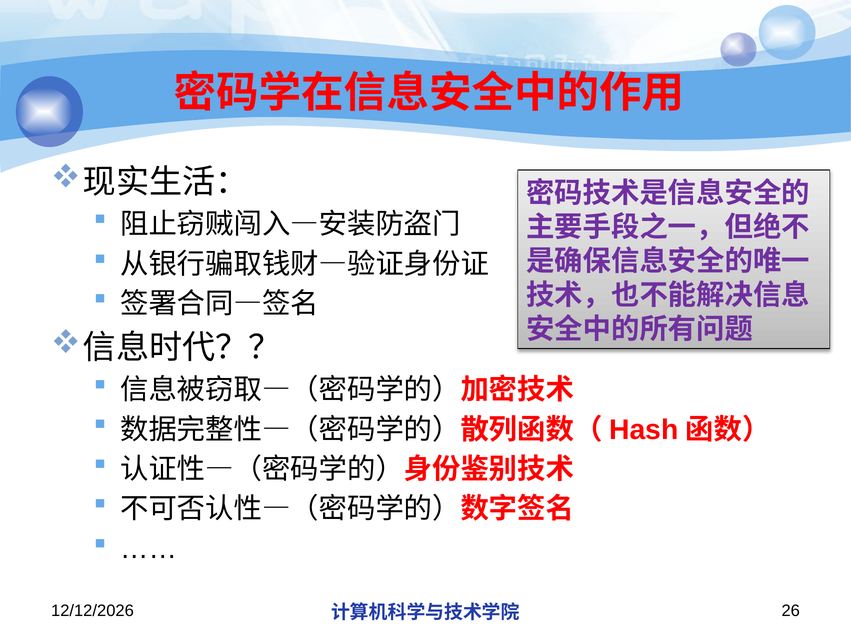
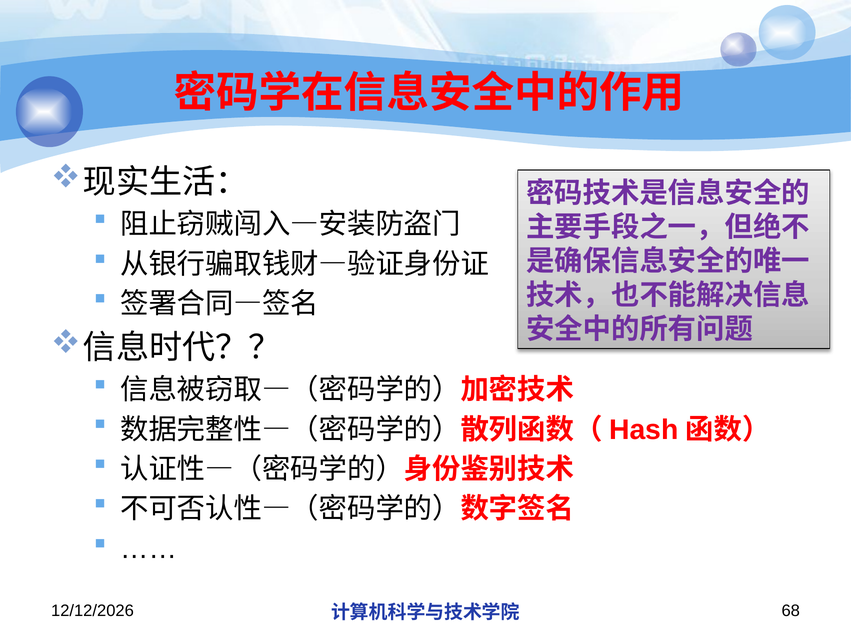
26: 26 -> 68
